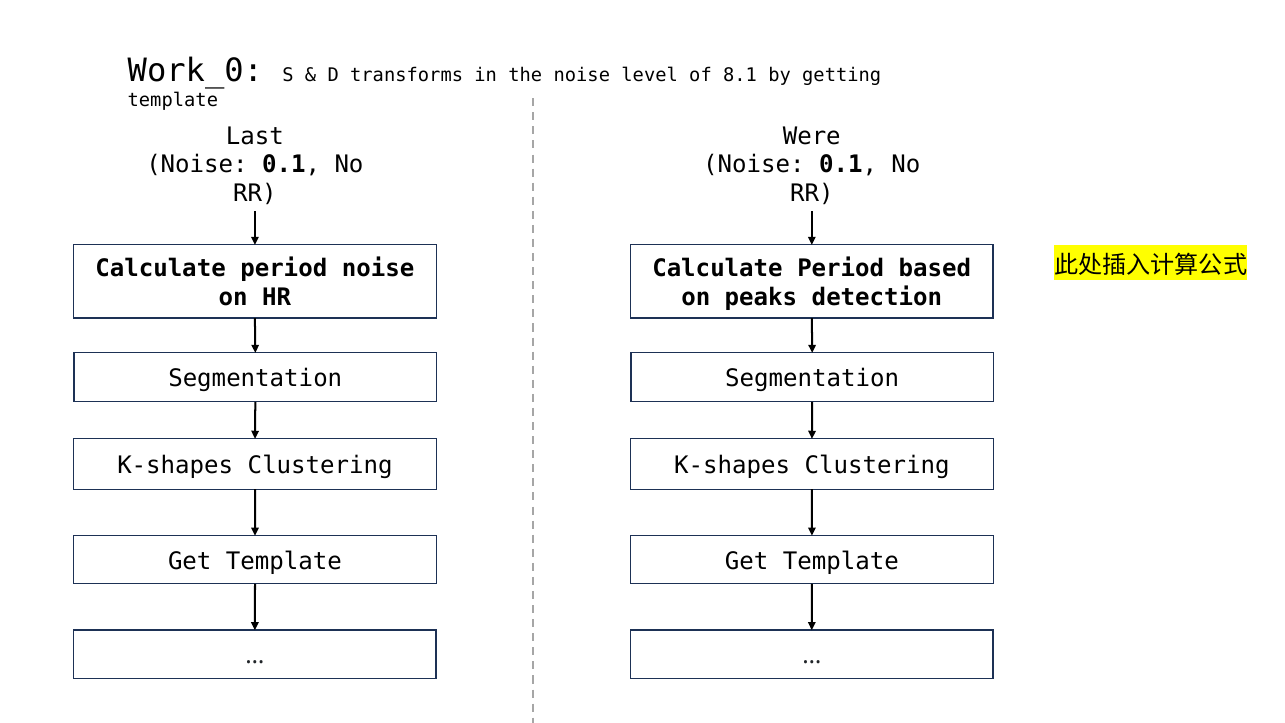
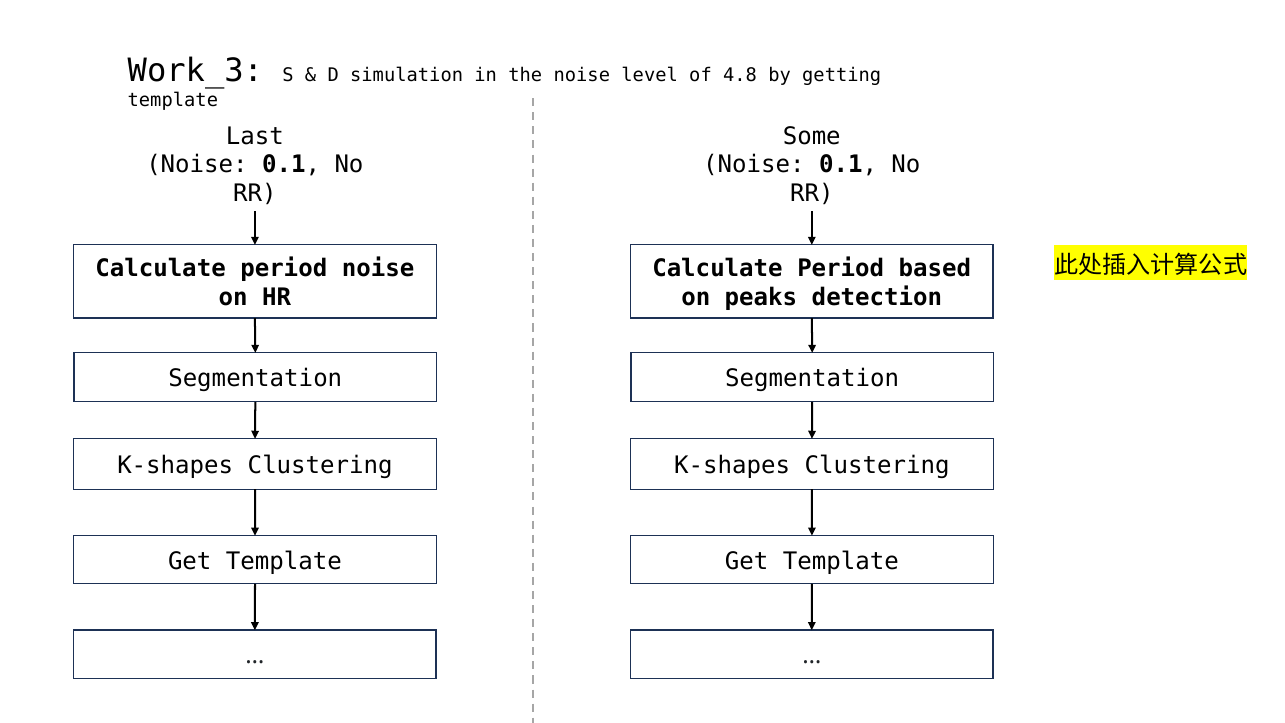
Work_0: Work_0 -> Work_3
transforms: transforms -> simulation
8.1: 8.1 -> 4.8
Were: Were -> Some
